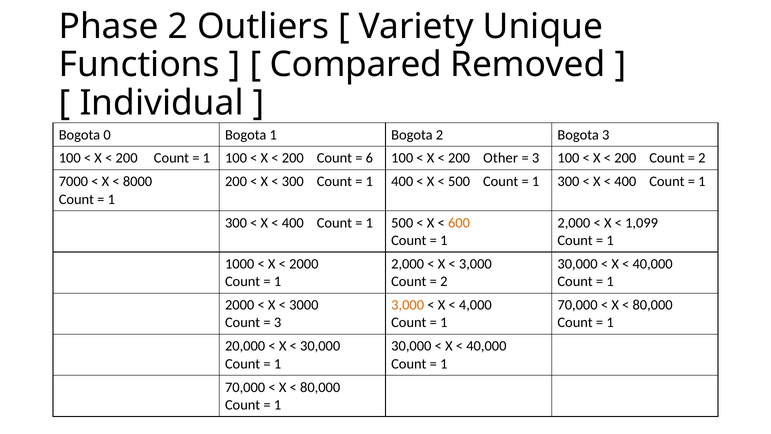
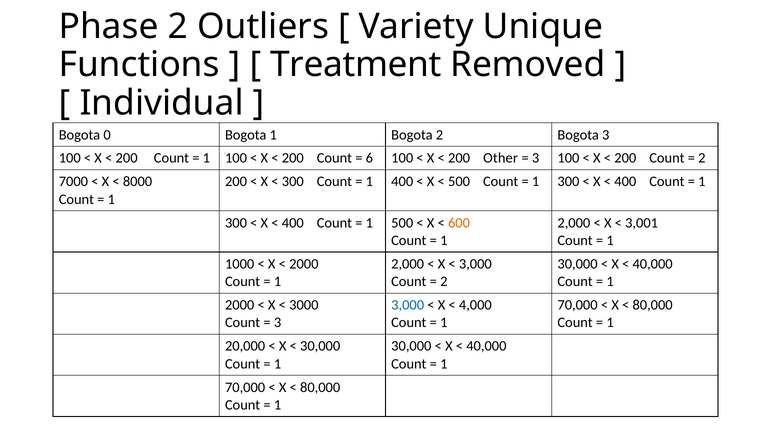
Compared: Compared -> Treatment
1,099: 1,099 -> 3,001
3,000 at (408, 305) colour: orange -> blue
